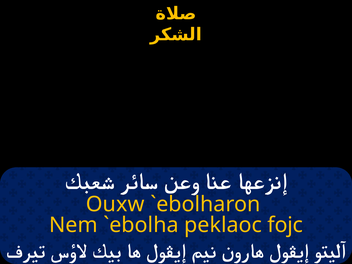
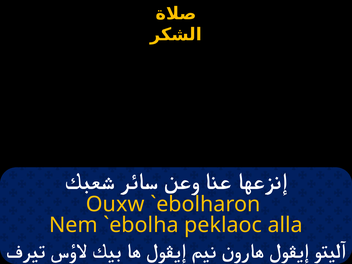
fojc: fojc -> alla
